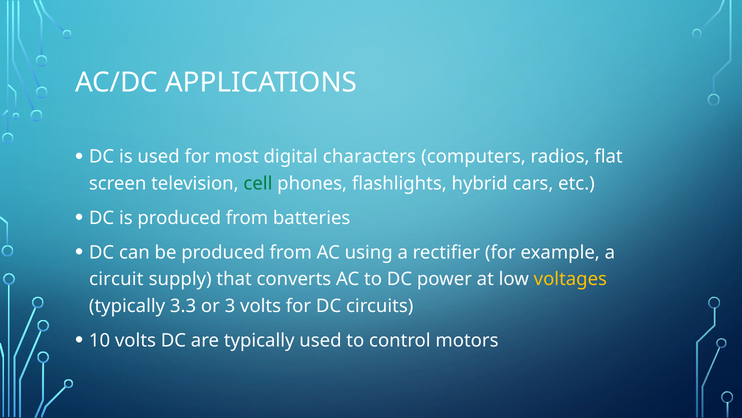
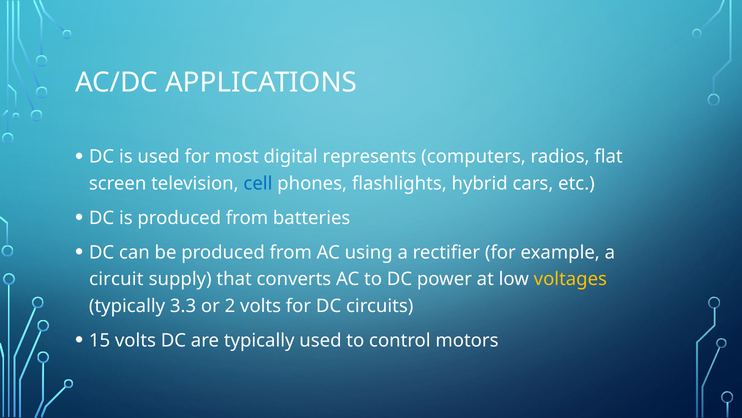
characters: characters -> represents
cell colour: green -> blue
3: 3 -> 2
10: 10 -> 15
